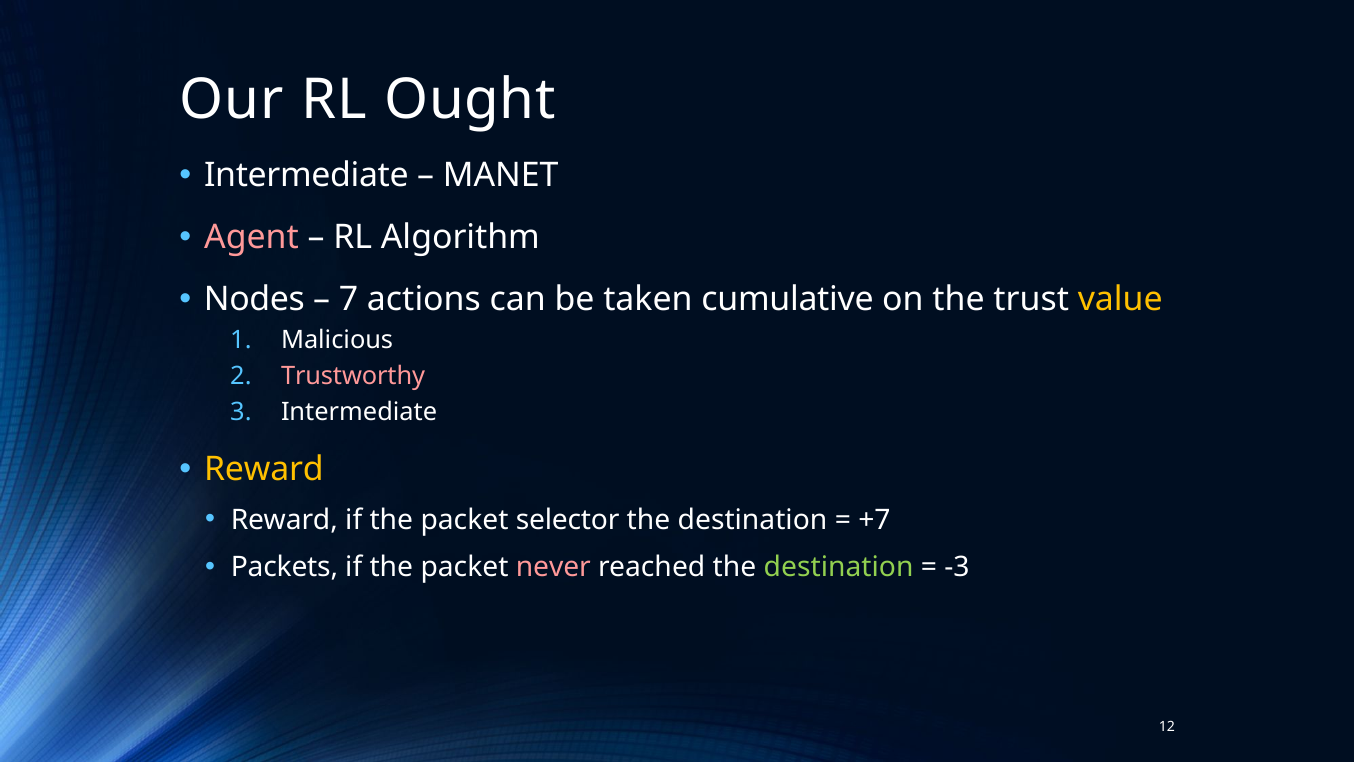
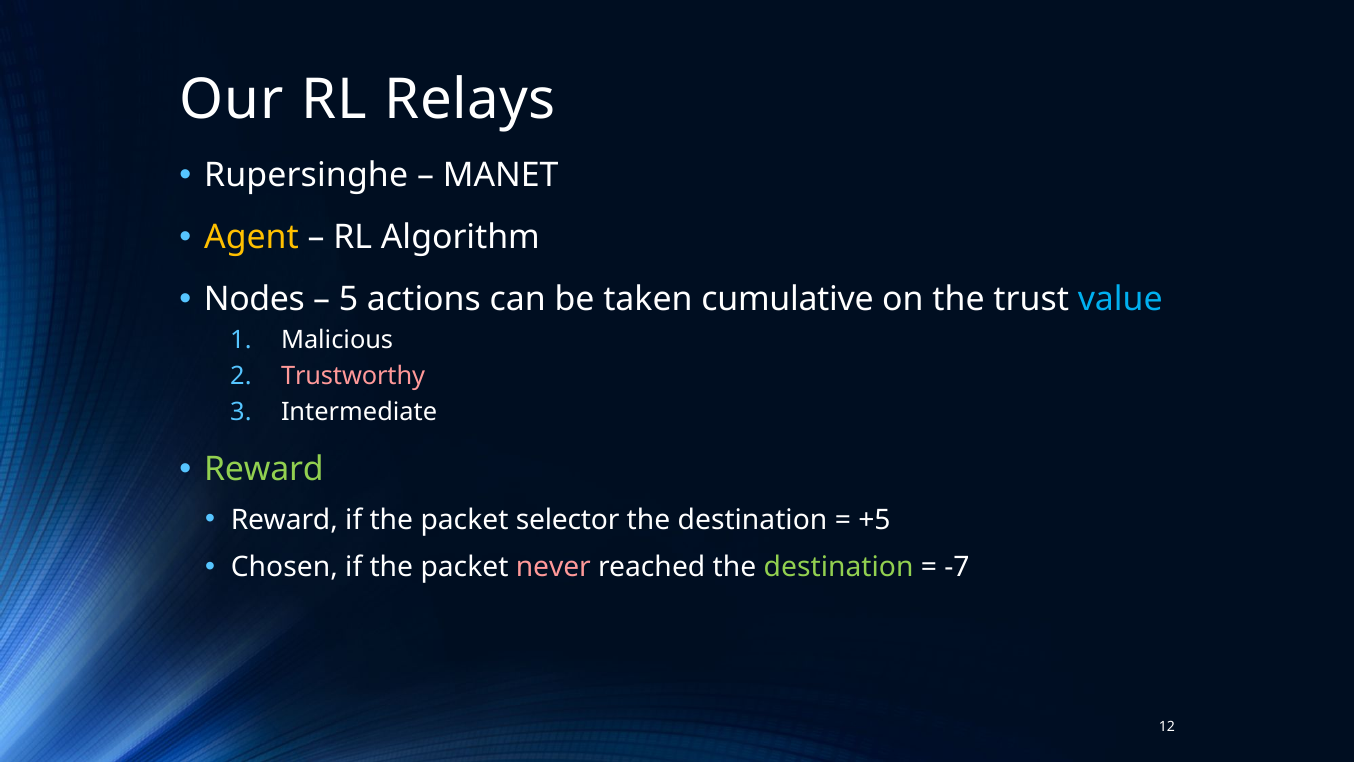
Ought: Ought -> Relays
Intermediate at (306, 176): Intermediate -> Rupersinghe
Agent colour: pink -> yellow
7: 7 -> 5
value colour: yellow -> light blue
Reward at (264, 469) colour: yellow -> light green
+7: +7 -> +5
Packets: Packets -> Chosen
-3: -3 -> -7
